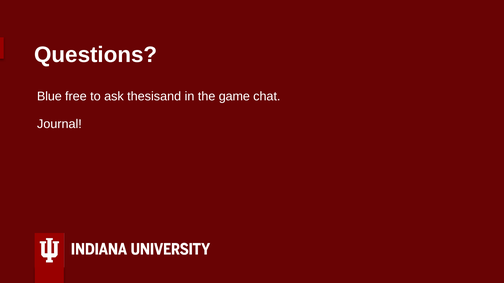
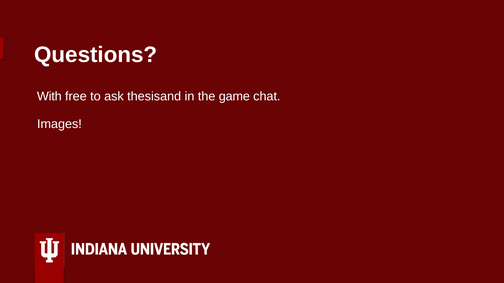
Blue: Blue -> With
Journal: Journal -> Images
